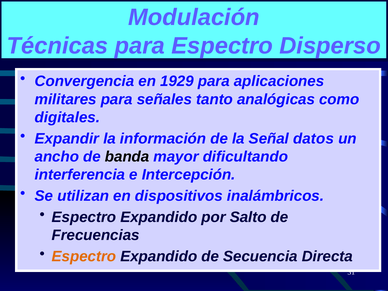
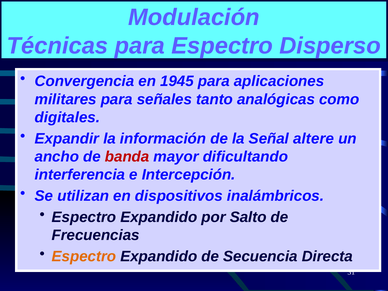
1929: 1929 -> 1945
datos: datos -> altere
banda colour: black -> red
